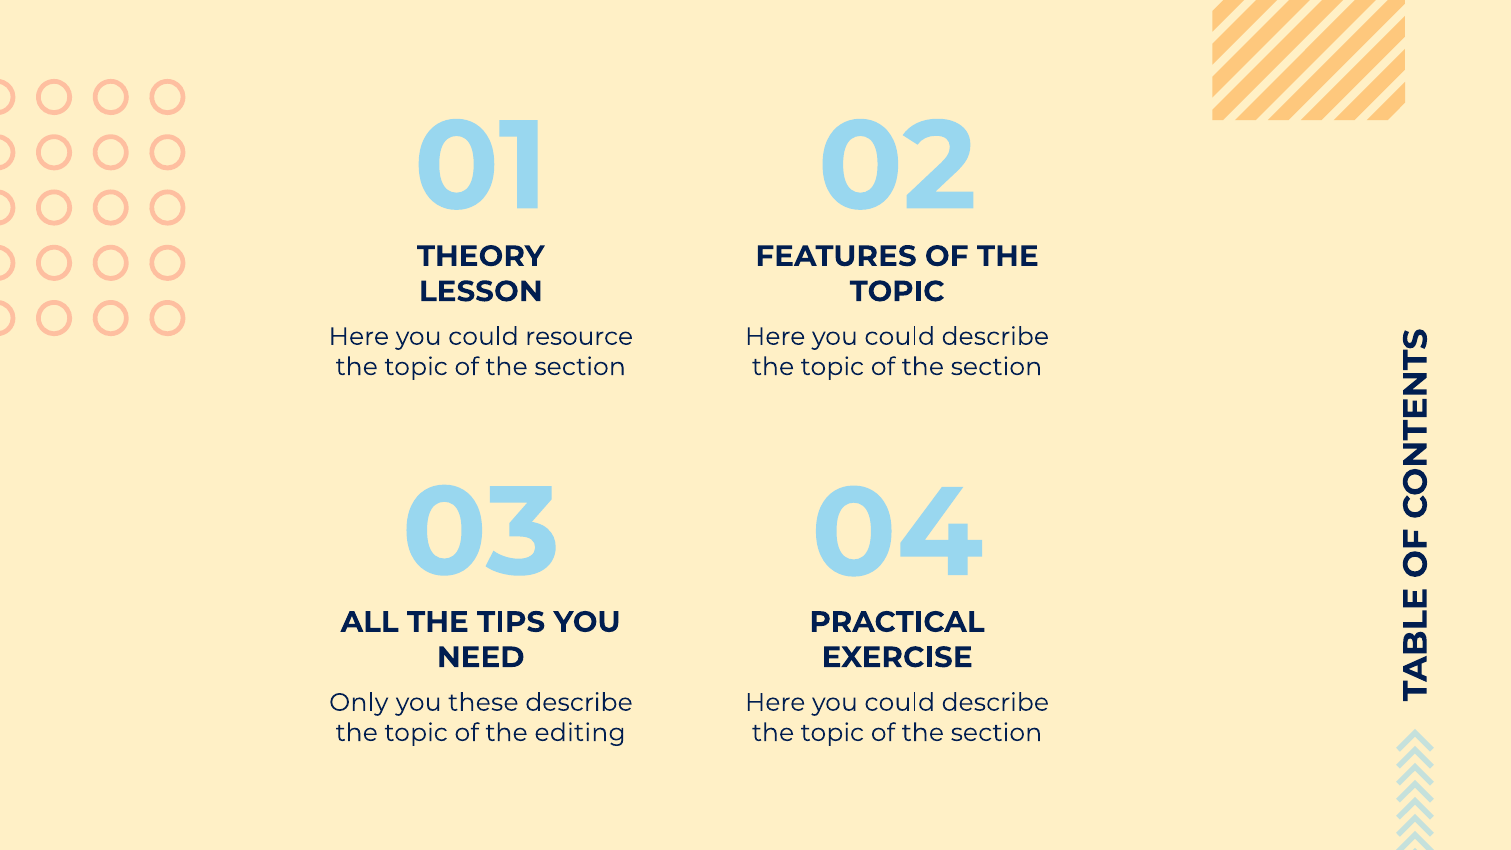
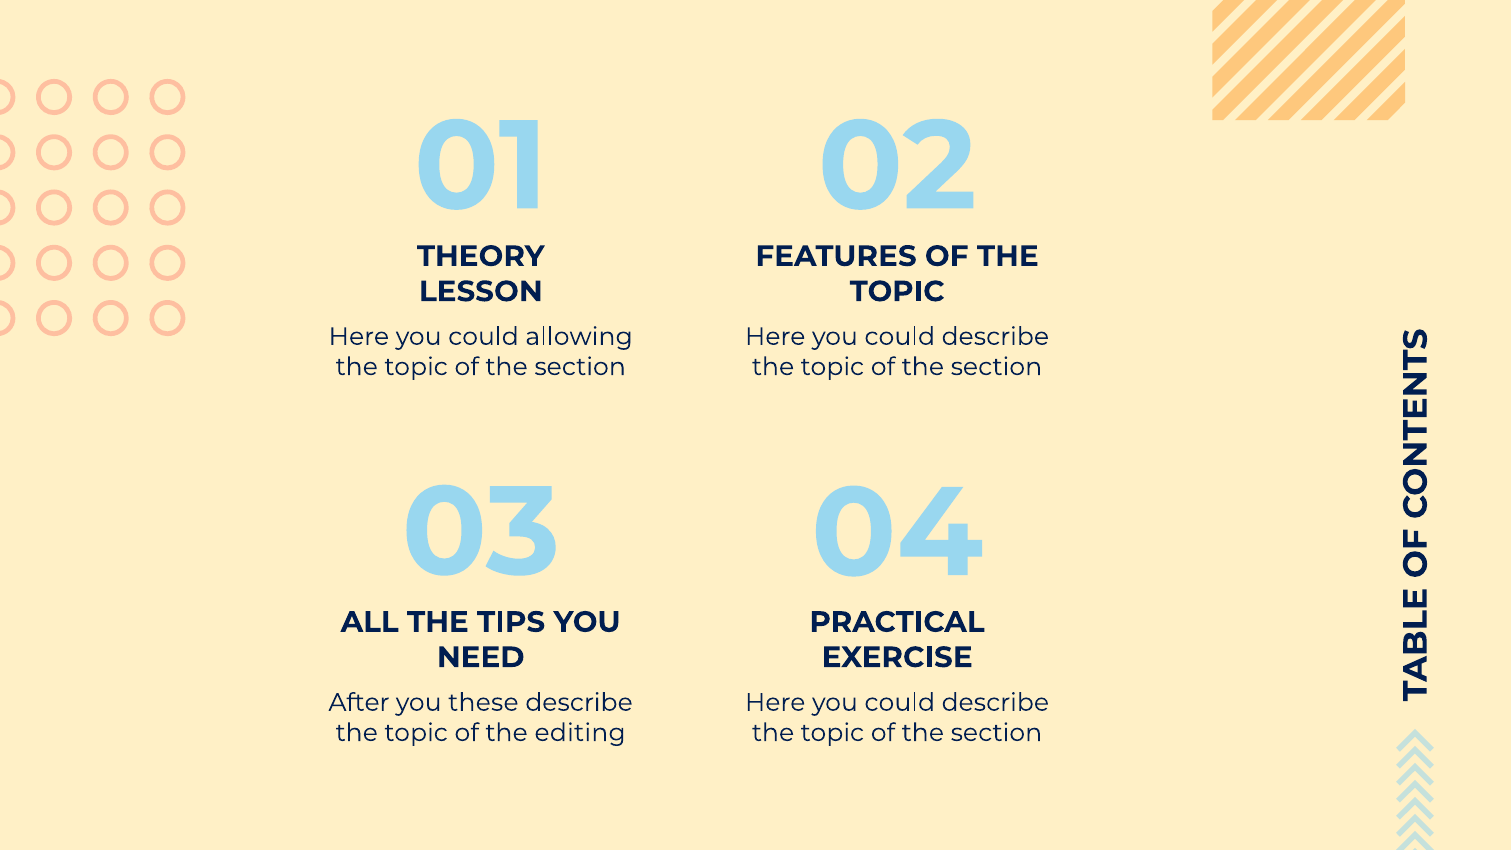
resource: resource -> allowing
Only: Only -> After
